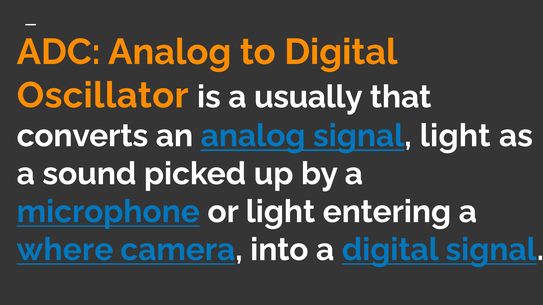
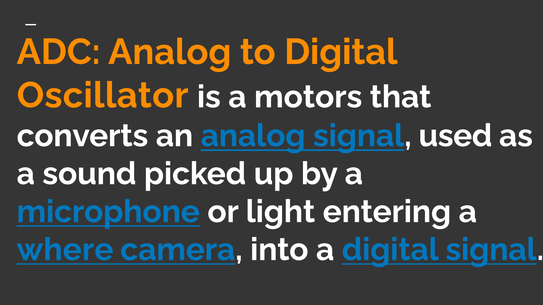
usually: usually -> motors
signal light: light -> used
